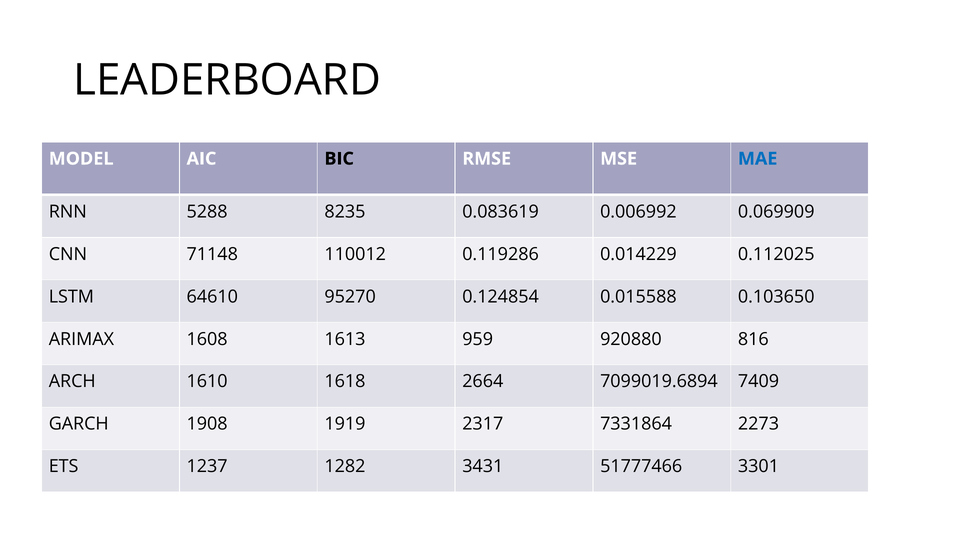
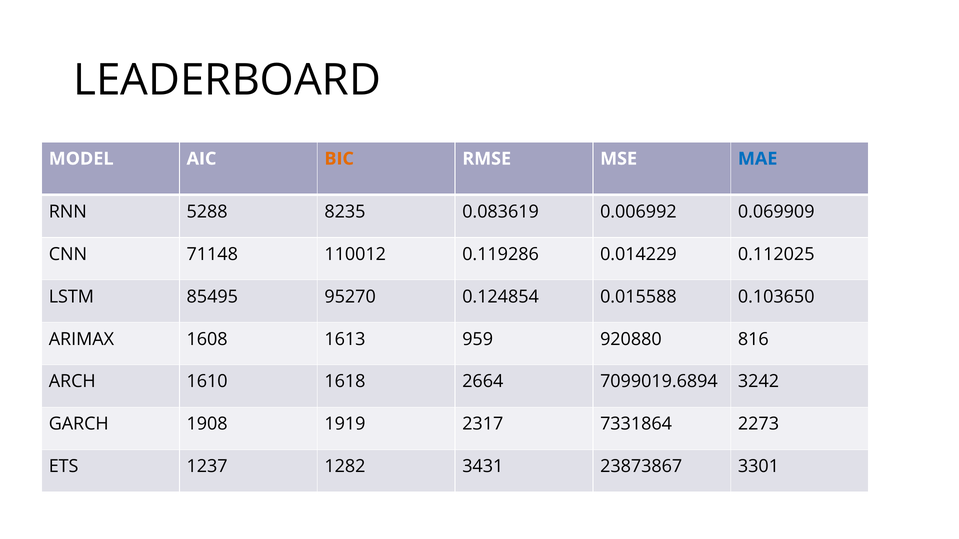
BIC colour: black -> orange
64610: 64610 -> 85495
7409: 7409 -> 3242
51777466: 51777466 -> 23873867
